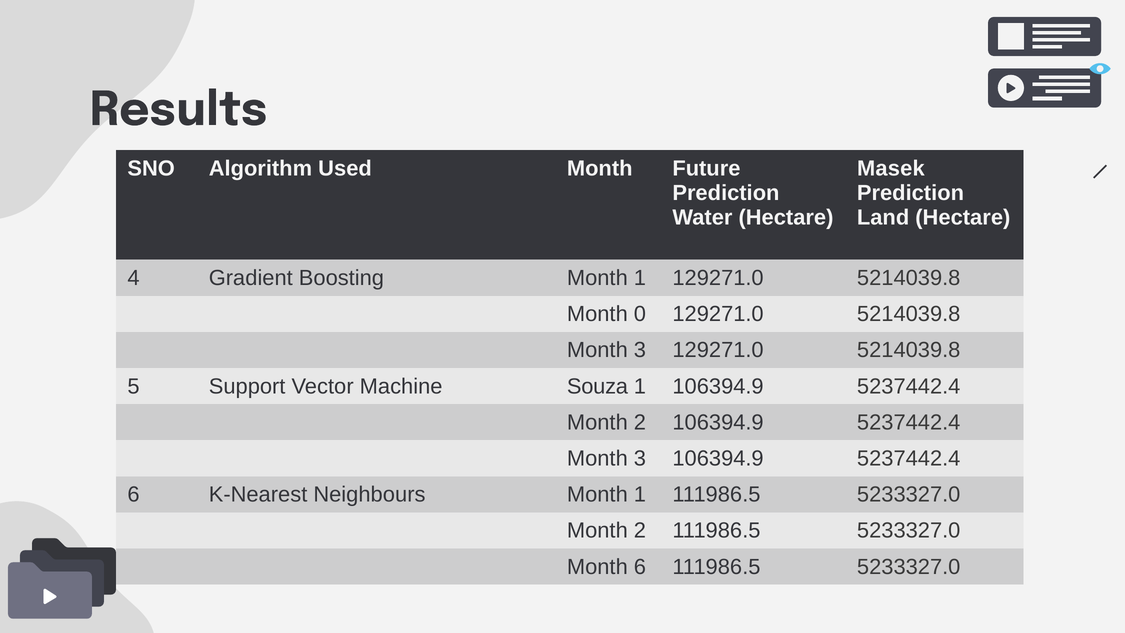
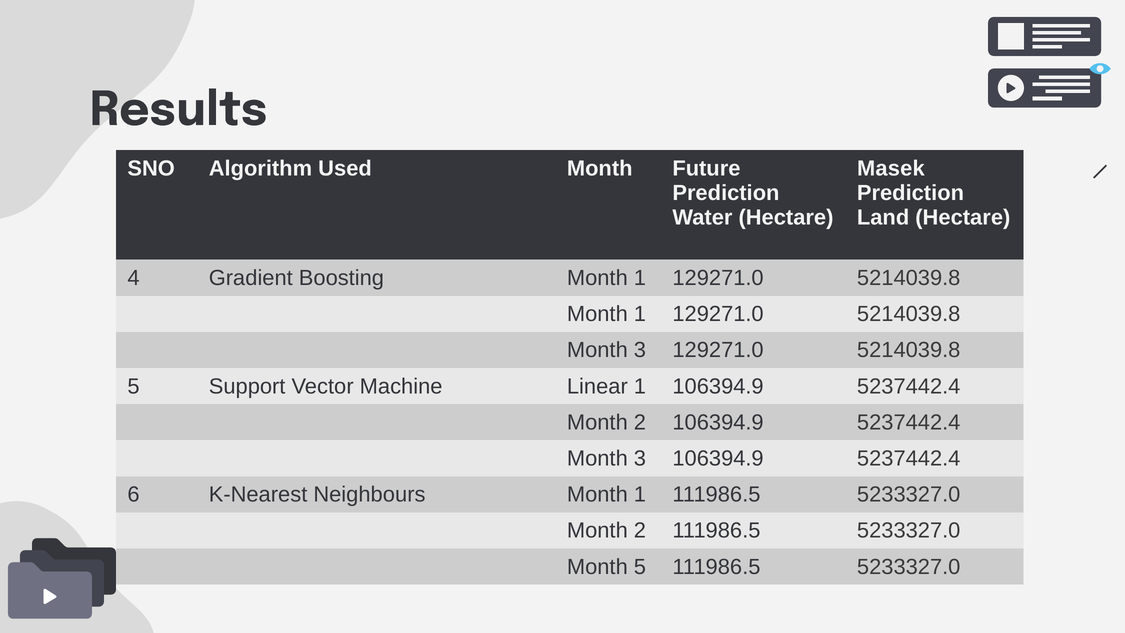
0 at (640, 314): 0 -> 1
Souza: Souza -> Linear
Month 6: 6 -> 5
